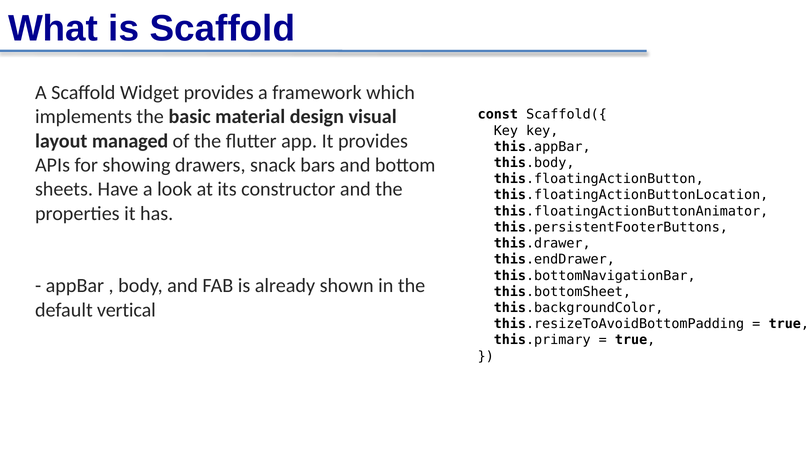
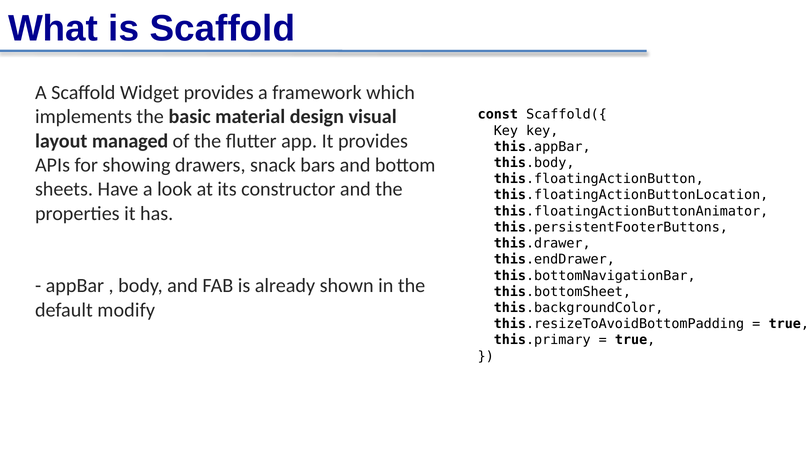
vertical: vertical -> modify
